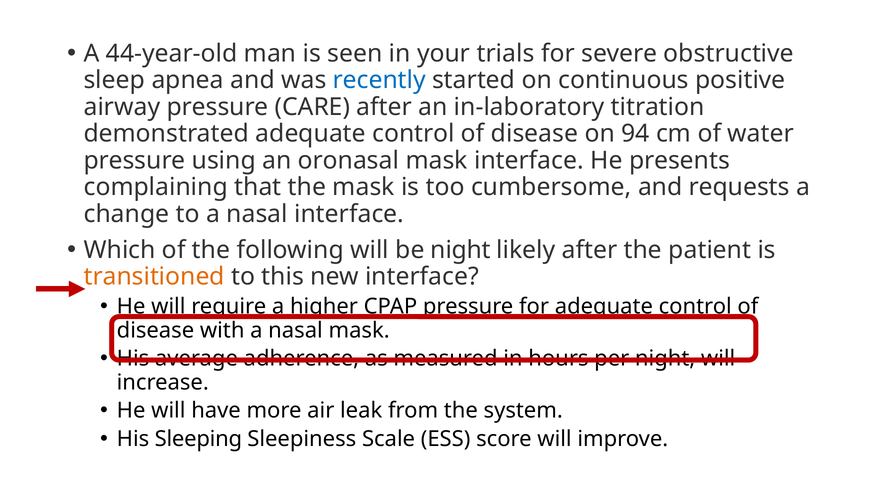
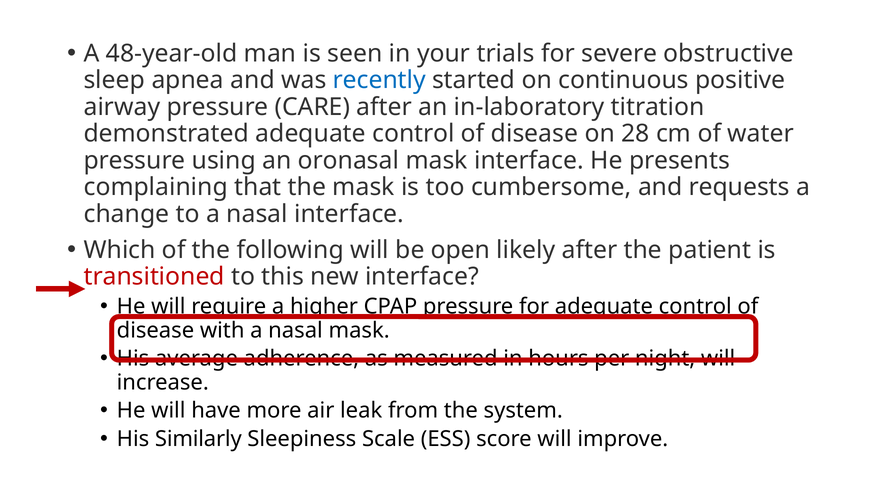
44-year-old: 44-year-old -> 48-year-old
94: 94 -> 28
be night: night -> open
transitioned colour: orange -> red
Sleeping: Sleeping -> Similarly
